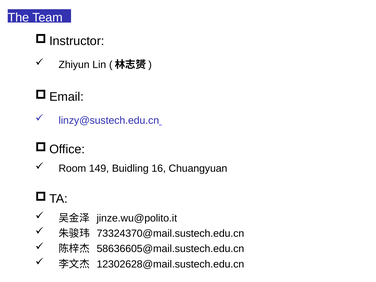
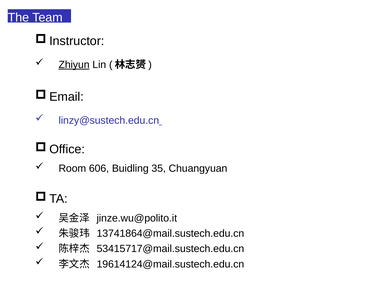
Zhiyun underline: none -> present
149: 149 -> 606
16: 16 -> 35
73324370@mail.sustech.edu.cn: 73324370@mail.sustech.edu.cn -> 13741864@mail.sustech.edu.cn
58636605@mail.sustech.edu.cn: 58636605@mail.sustech.edu.cn -> 53415717@mail.sustech.edu.cn
12302628@mail.sustech.edu.cn: 12302628@mail.sustech.edu.cn -> 19614124@mail.sustech.edu.cn
